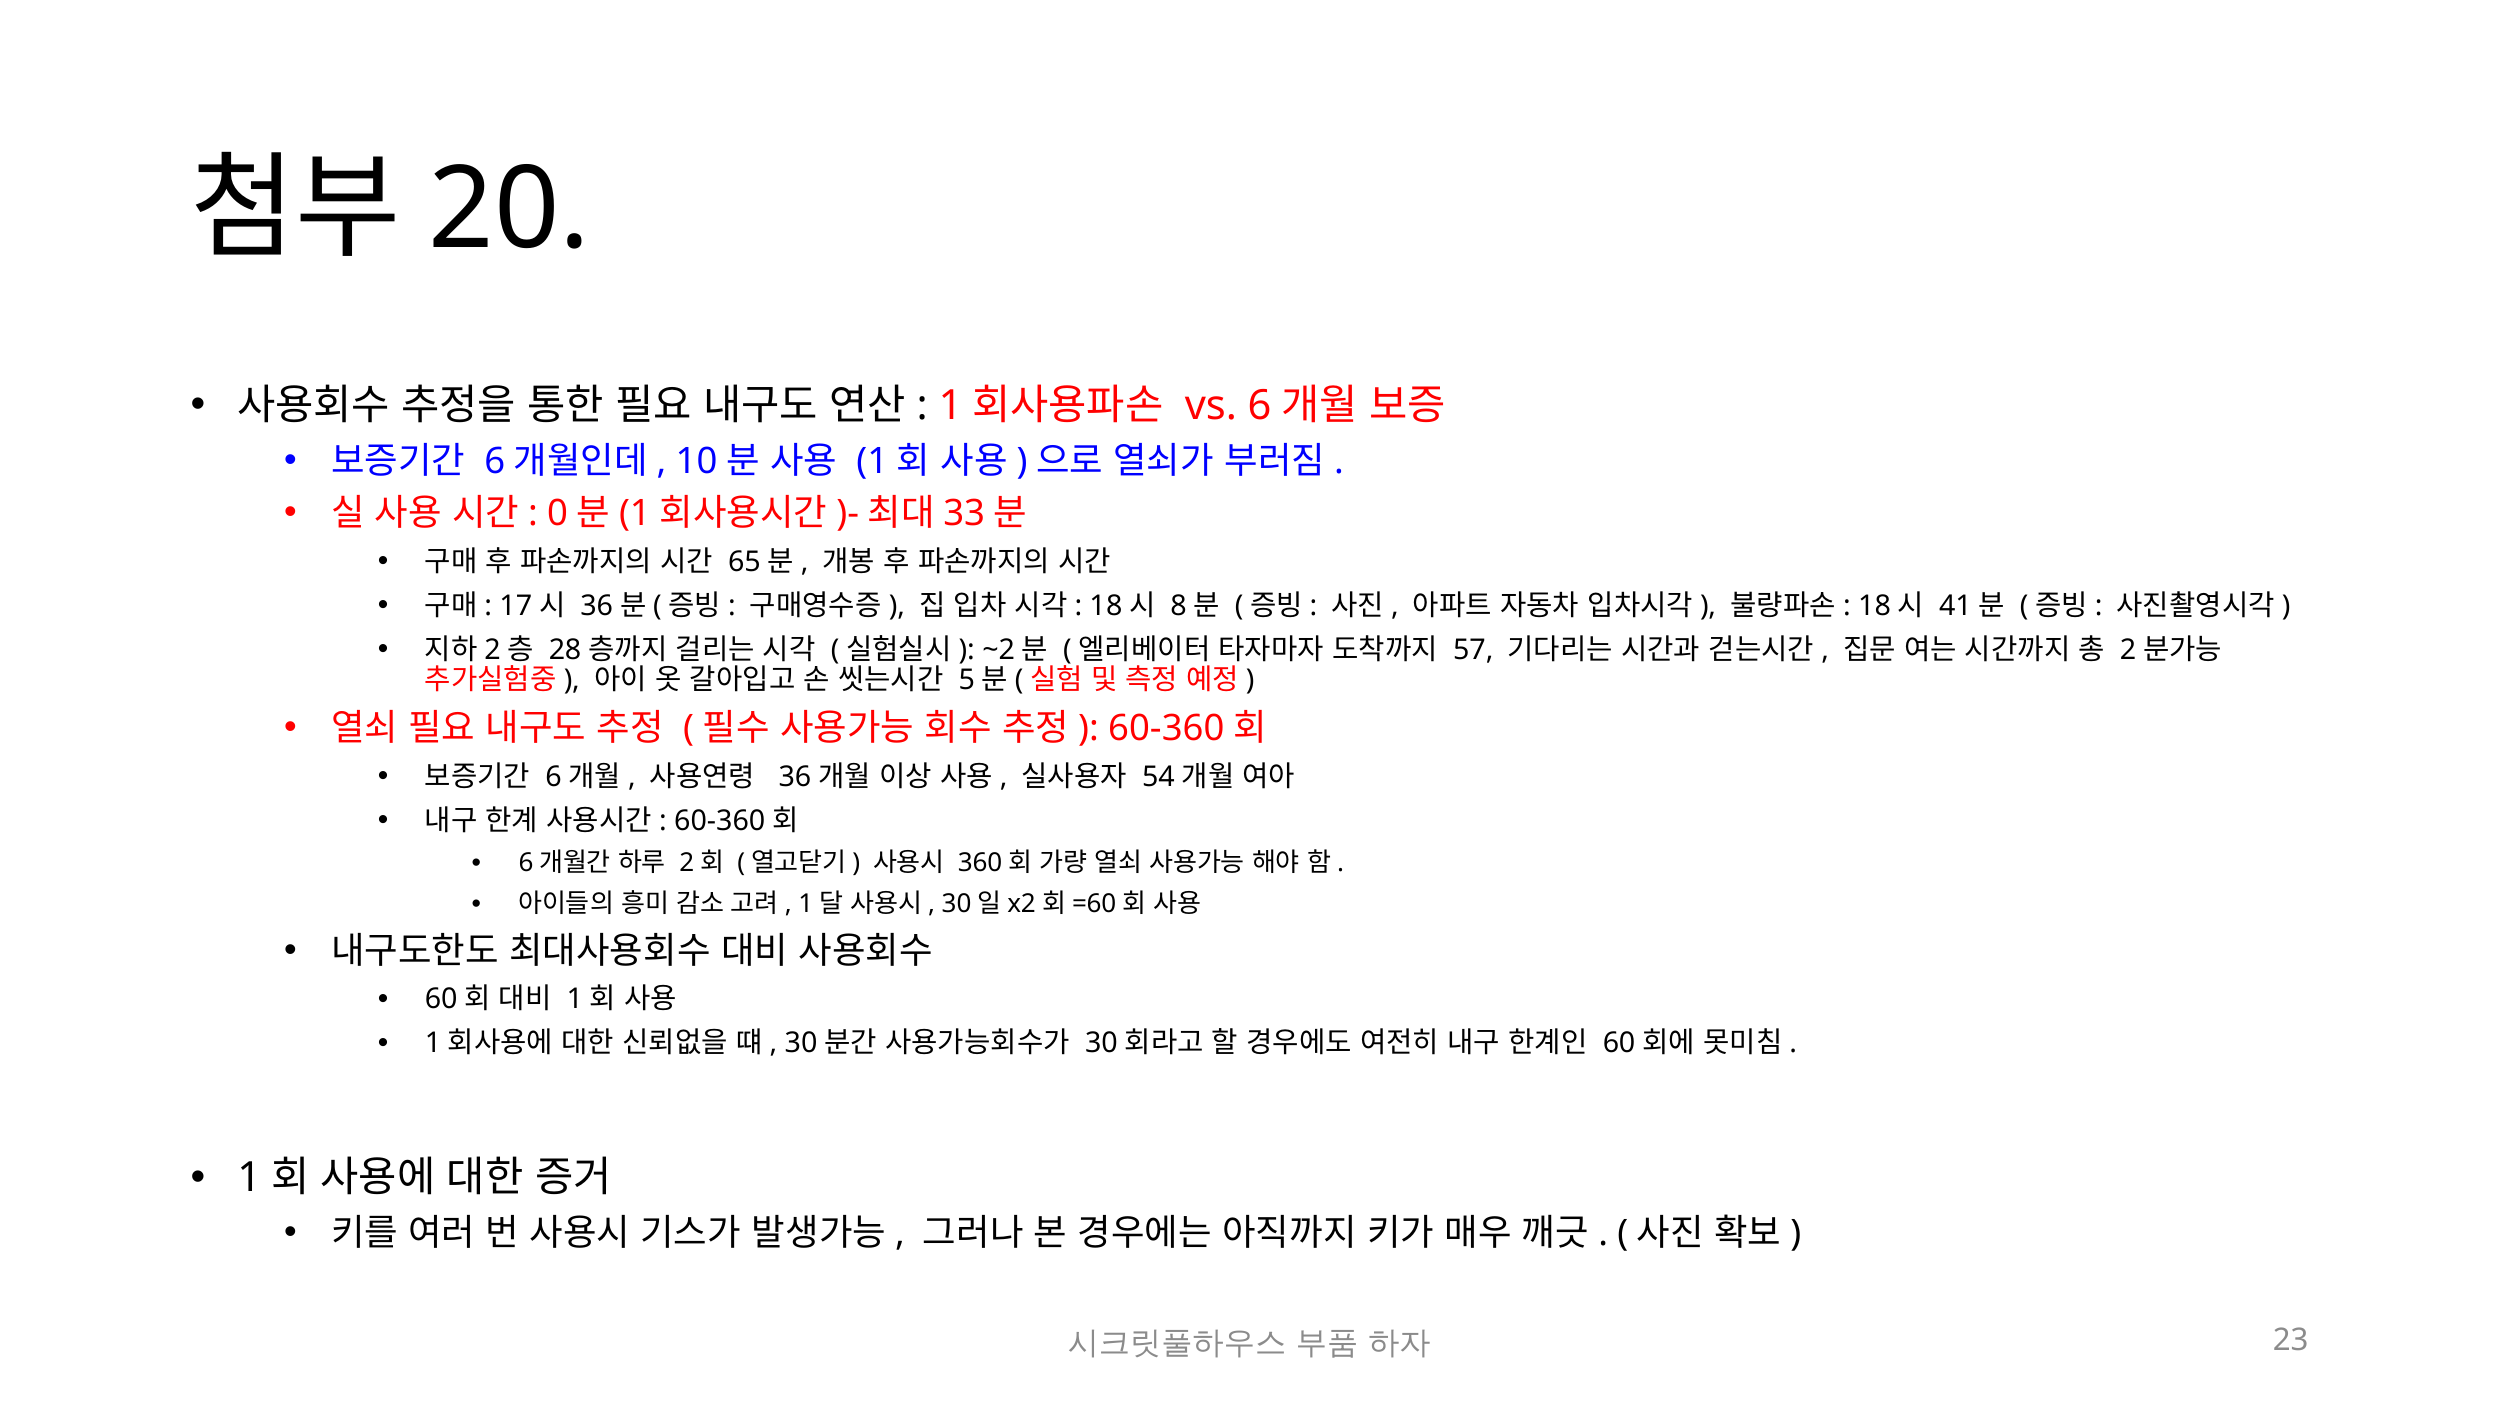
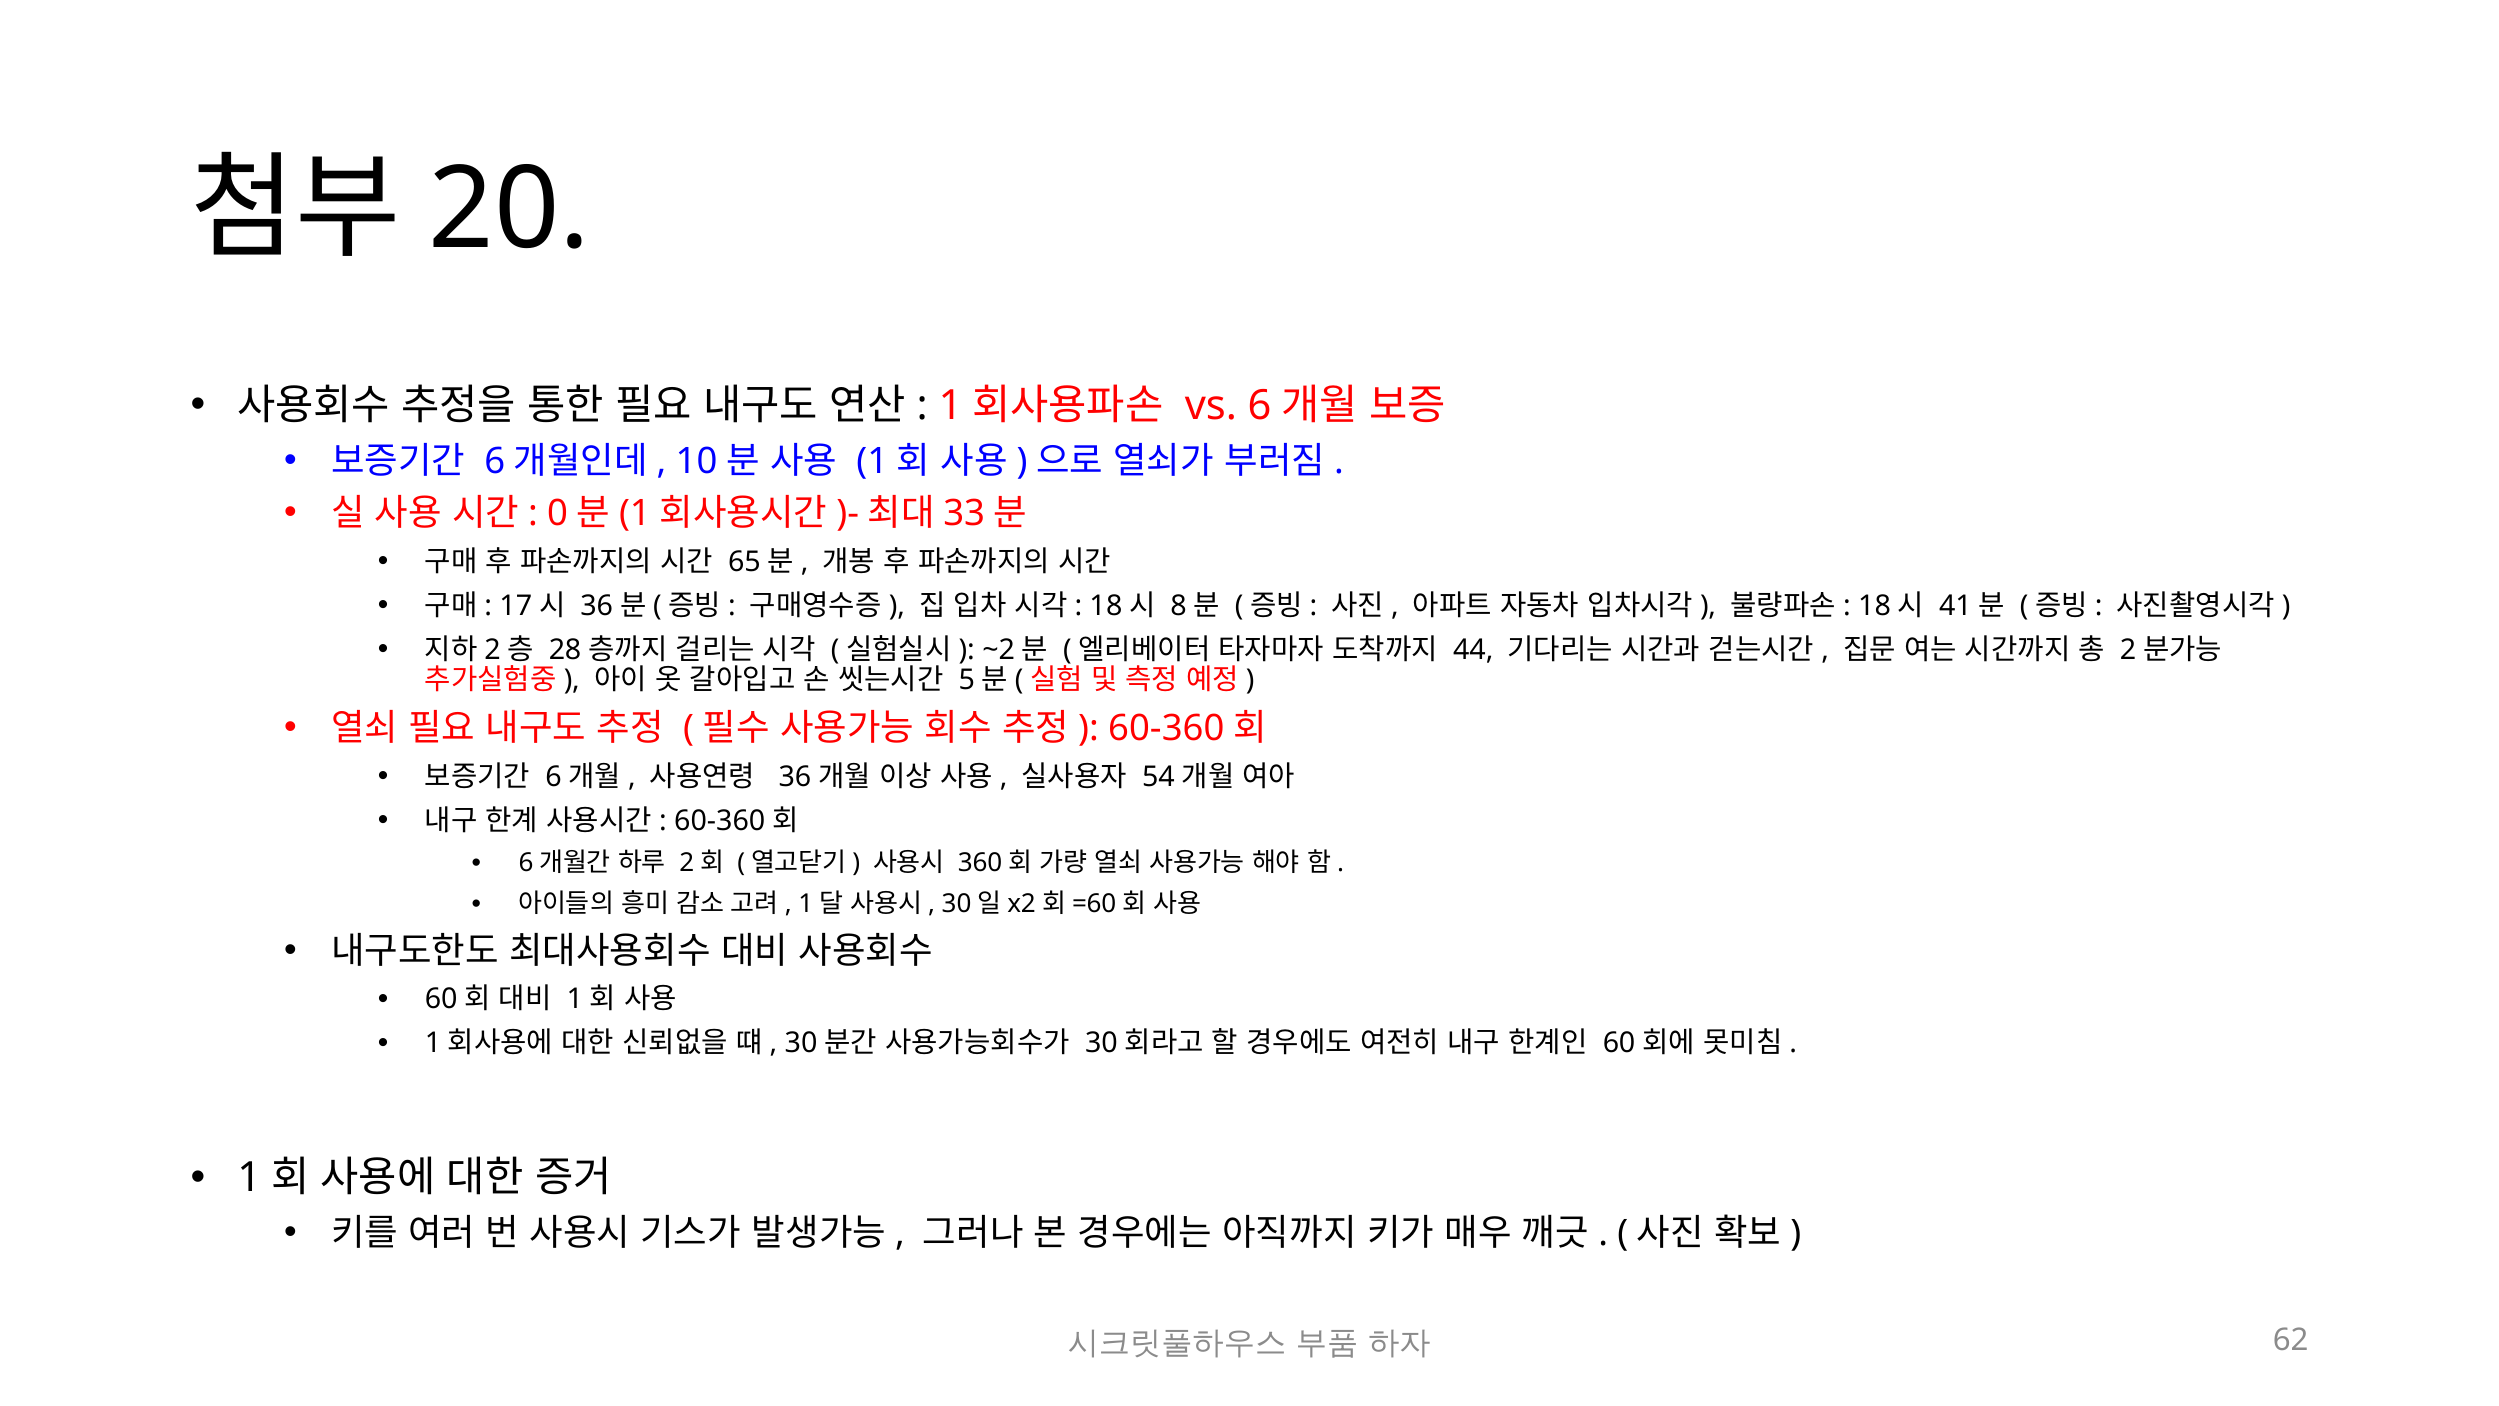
57: 57 -> 44
23: 23 -> 62
